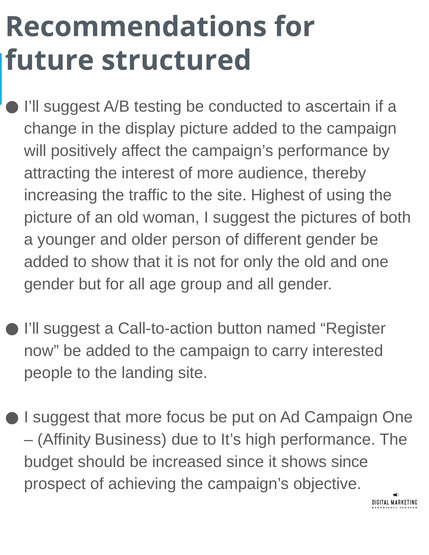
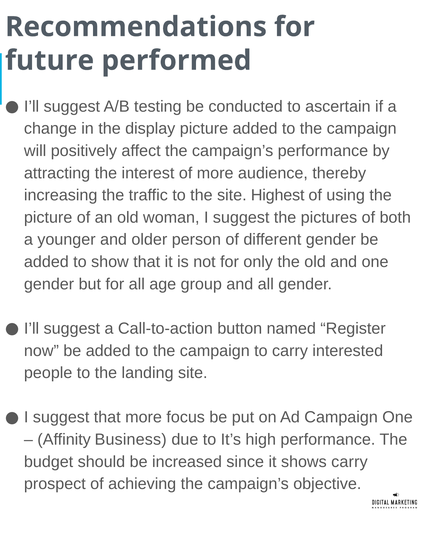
structured: structured -> performed
shows since: since -> carry
